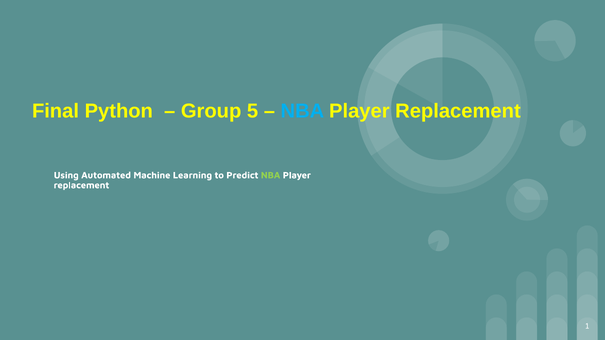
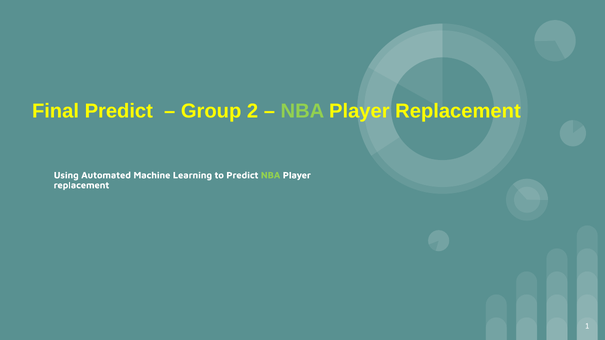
Final Python: Python -> Predict
5: 5 -> 2
NBA at (302, 111) colour: light blue -> light green
